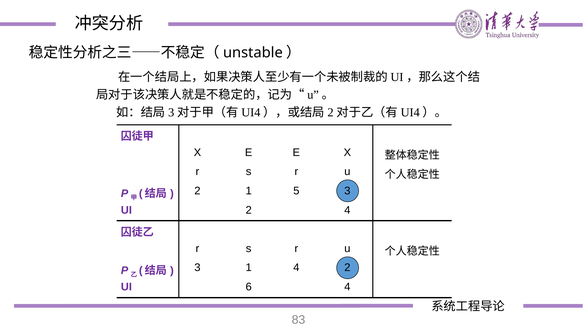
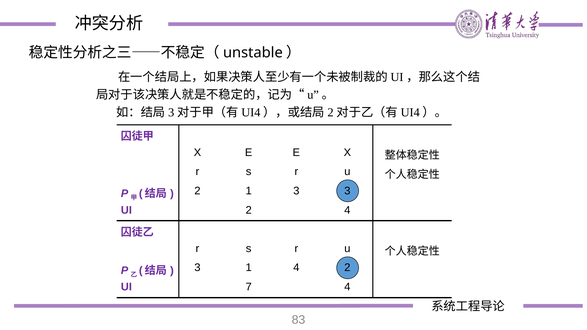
1 5: 5 -> 3
6: 6 -> 7
